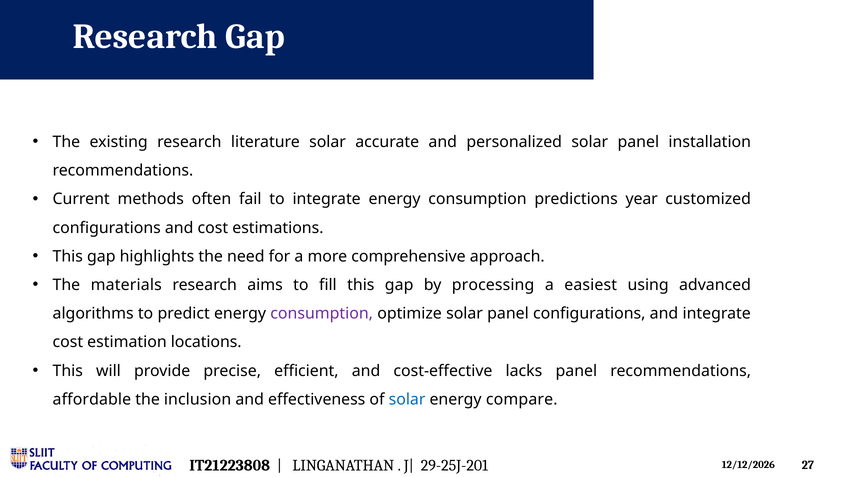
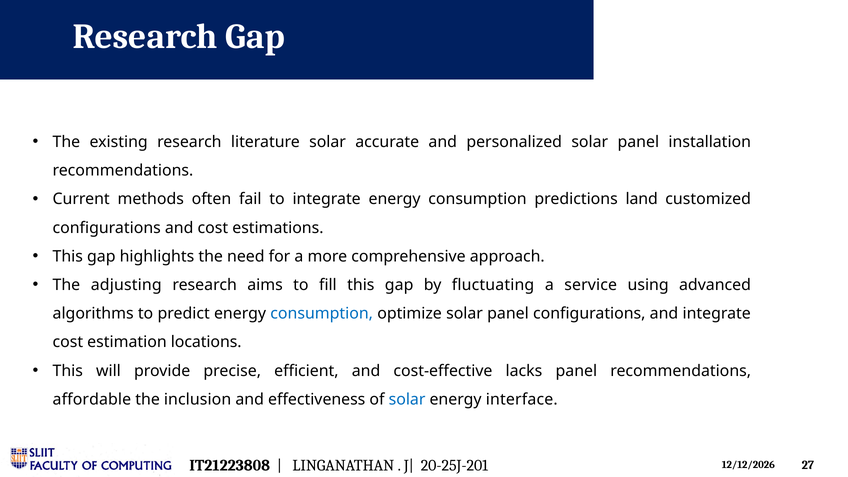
year: year -> land
materials: materials -> adjusting
processing: processing -> fluctuating
easiest: easiest -> service
consumption at (322, 314) colour: purple -> blue
compare: compare -> interface
29-25J-201: 29-25J-201 -> 20-25J-201
